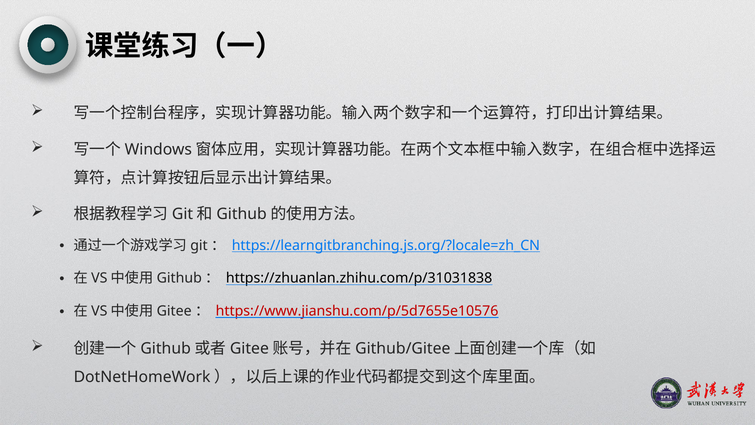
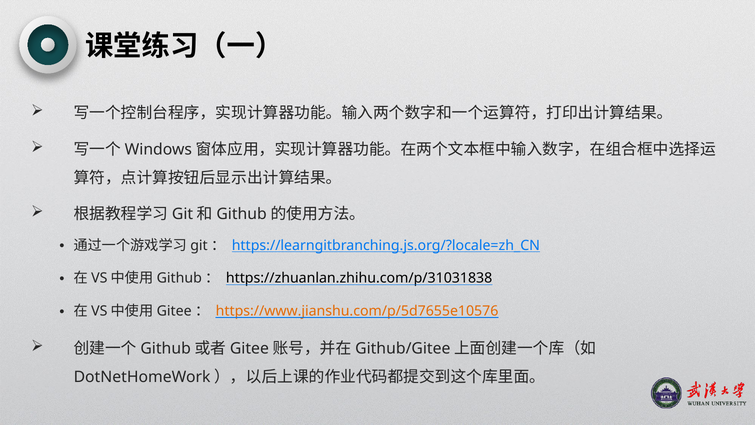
https://www.jianshu.com/p/5d7655e10576 colour: red -> orange
